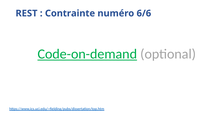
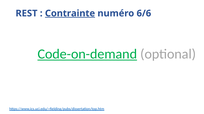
Contrainte underline: none -> present
